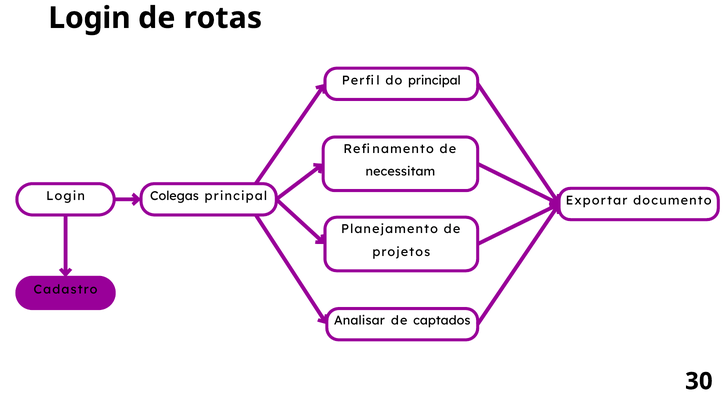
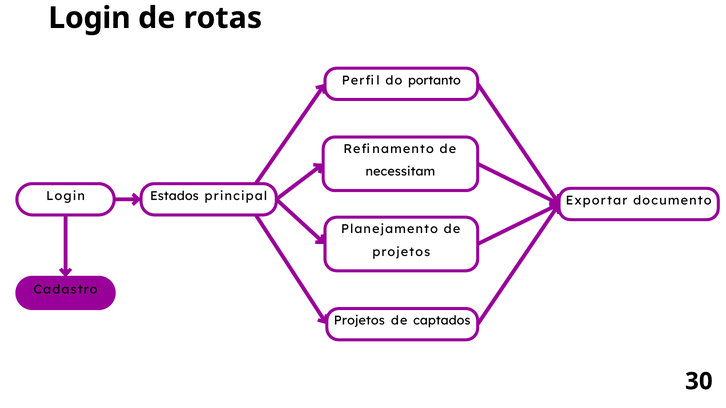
do principal: principal -> portanto
Colegas: Colegas -> Estados
Analisar at (359, 321): Analisar -> Projetos
